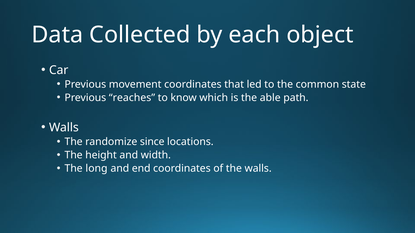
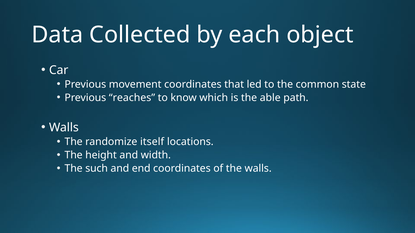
since: since -> itself
long: long -> such
